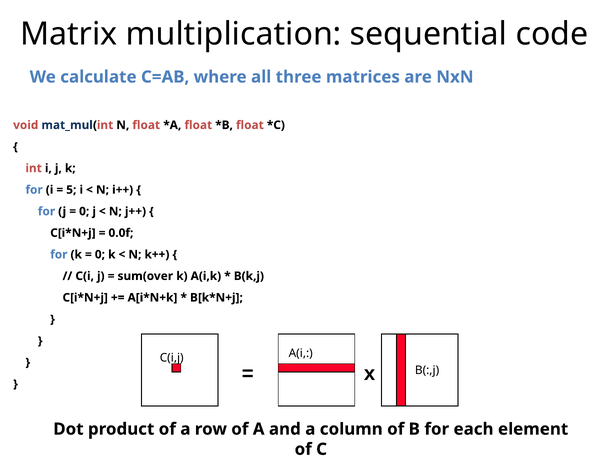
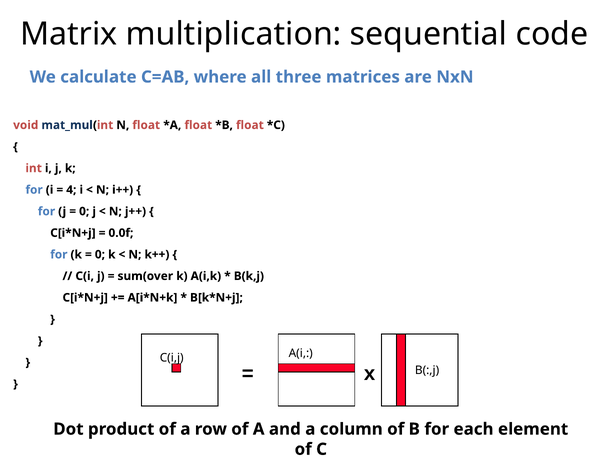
5: 5 -> 4
